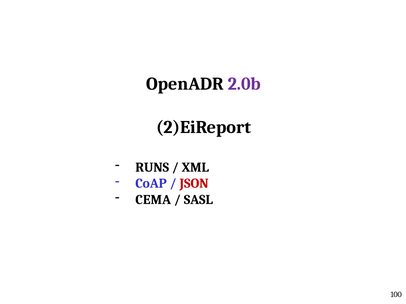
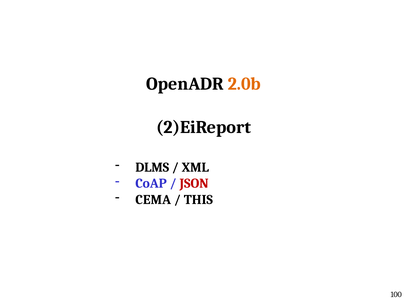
2.0b colour: purple -> orange
RUNS: RUNS -> DLMS
SASL: SASL -> THIS
